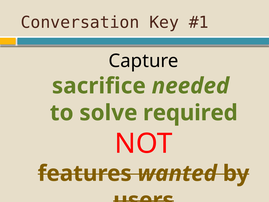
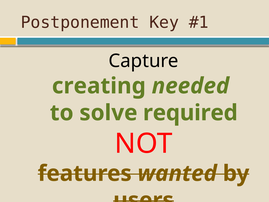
Conversation: Conversation -> Postponement
sacrifice: sacrifice -> creating
